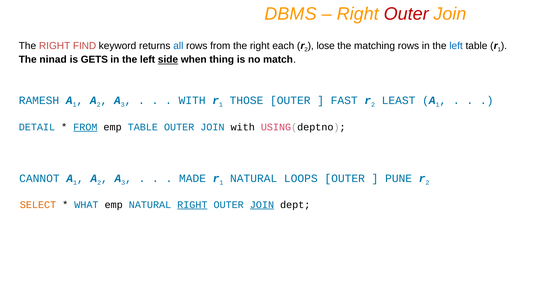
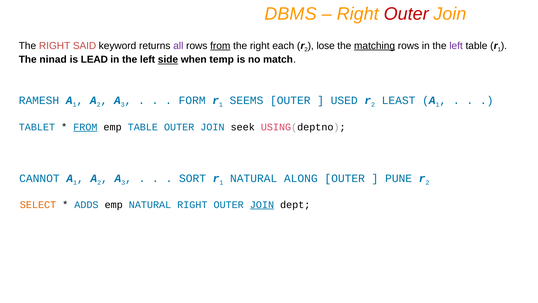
FIND: FIND -> SAID
all colour: blue -> purple
from at (220, 46) underline: none -> present
matching underline: none -> present
left at (456, 46) colour: blue -> purple
GETS: GETS -> LEAD
thing: thing -> temp
WITH at (192, 100): WITH -> FORM
THOSE: THOSE -> SEEMS
FAST: FAST -> USED
DETAIL: DETAIL -> TABLET
JOIN with: with -> seek
MADE: MADE -> SORT
LOOPS: LOOPS -> ALONG
WHAT: WHAT -> ADDS
RIGHT at (192, 205) underline: present -> none
